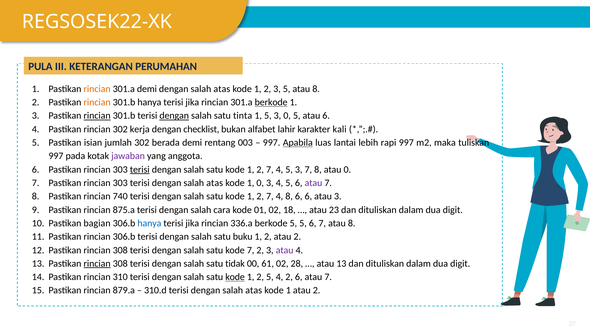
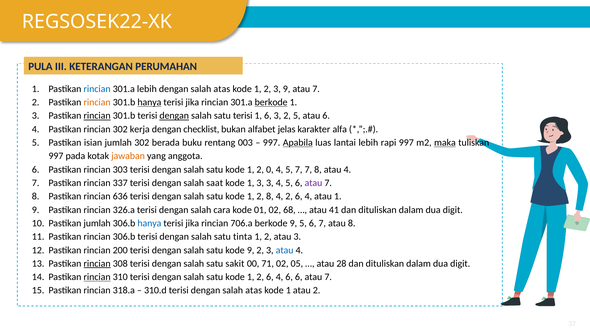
rincian at (97, 89) colour: orange -> blue
301.a demi: demi -> lebih
3 5: 5 -> 9
8 at (316, 89): 8 -> 7
hanya at (149, 102) underline: none -> present
satu tinta: tinta -> terisi
1 5: 5 -> 6
3 0: 0 -> 2
lahir: lahir -> jelas
kali: kali -> alfa
berada demi: demi -> buku
maka underline: none -> present
jawaban colour: purple -> orange
terisi at (140, 169) underline: present -> none
7 at (270, 169): 7 -> 0
4 5 3: 3 -> 7
8 atau 0: 0 -> 4
7 Pastikan rincian 303: 303 -> 337
atas at (215, 183): atas -> saat
kode 1 0: 0 -> 3
740: 740 -> 636
7 at (270, 196): 7 -> 8
4 8: 8 -> 2
6 at (308, 196): 6 -> 4
atau 3: 3 -> 1
875.a: 875.a -> 326.a
18: 18 -> 68
23: 23 -> 41
Pastikan bagian: bagian -> jumlah
336.a: 336.a -> 706.a
berkode 5: 5 -> 9
buku: buku -> tinta
2 atau 2: 2 -> 3
308 at (120, 250): 308 -> 200
kode 7: 7 -> 9
atau at (285, 250) colour: purple -> blue
tidak: tidak -> sakit
61: 61 -> 71
28: 28 -> 05
atau 13: 13 -> 28
rincian at (97, 277) underline: none -> present
kode at (235, 277) underline: present -> none
1 2 5: 5 -> 6
4 2: 2 -> 6
879.a: 879.a -> 318.a
